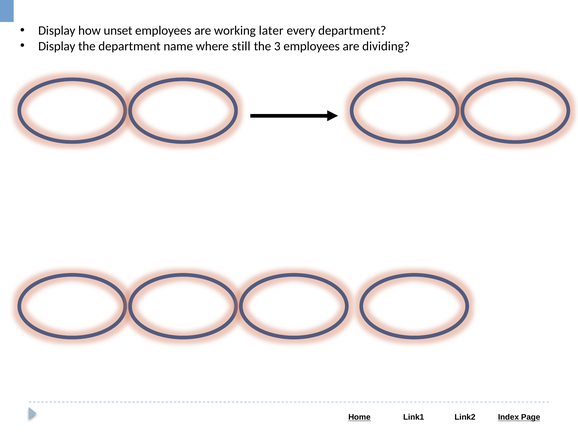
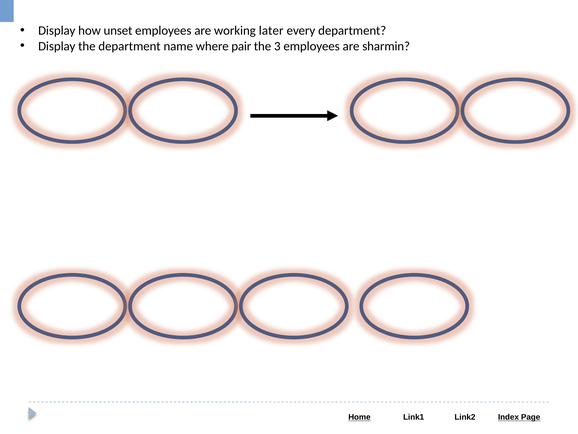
still: still -> pair
dividing: dividing -> sharmin
